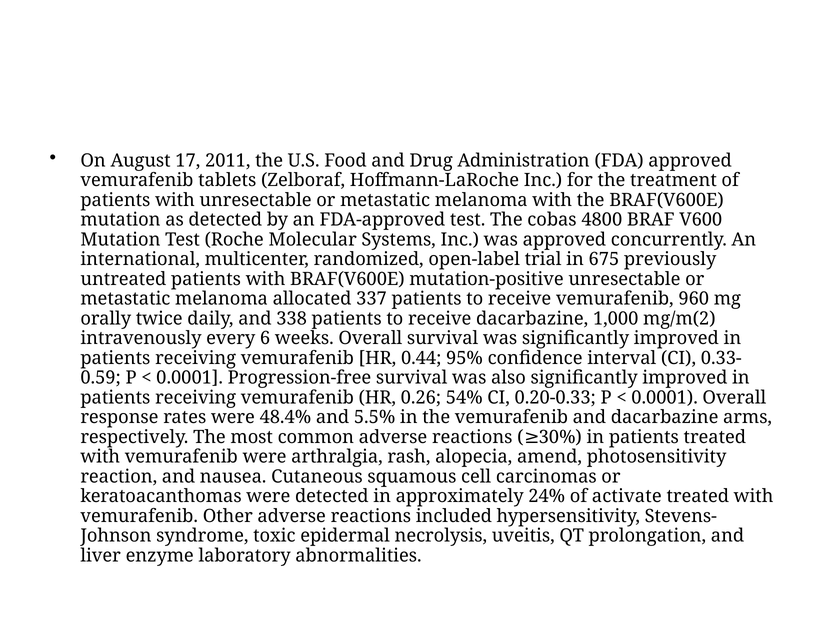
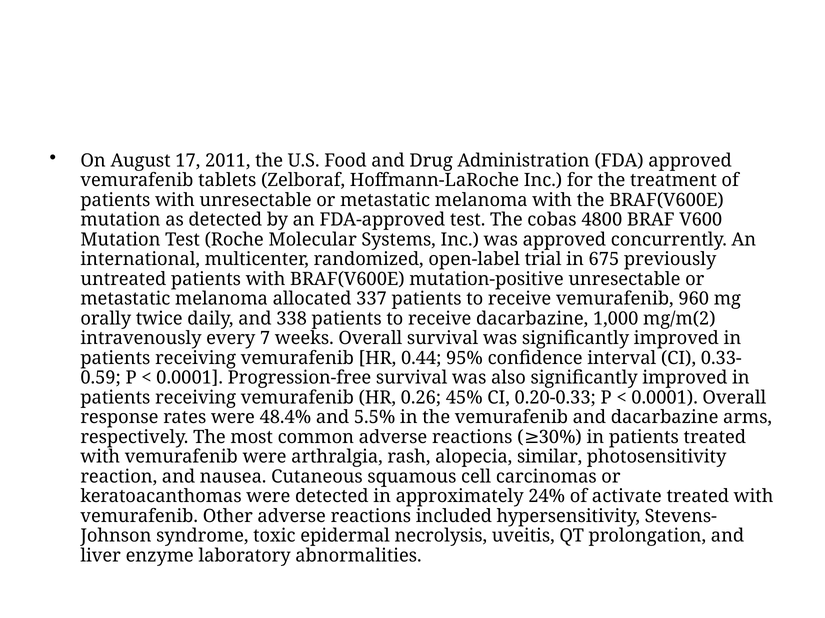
6: 6 -> 7
54%: 54% -> 45%
amend: amend -> similar
